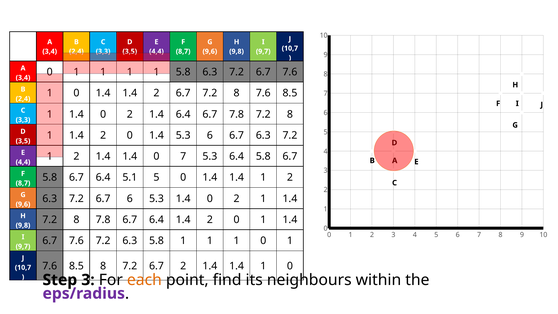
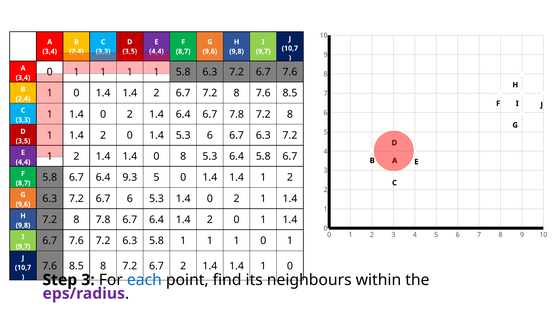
0 7: 7 -> 8
5.1: 5.1 -> 9.3
each colour: orange -> blue
